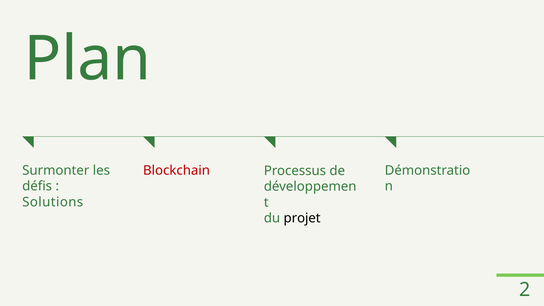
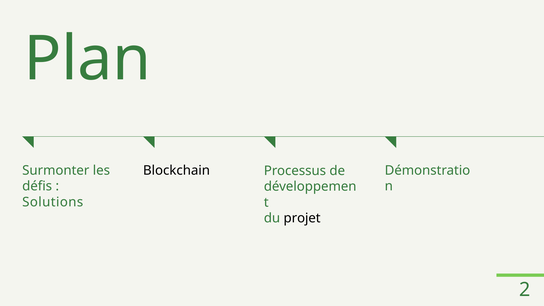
Blockchain colour: red -> black
